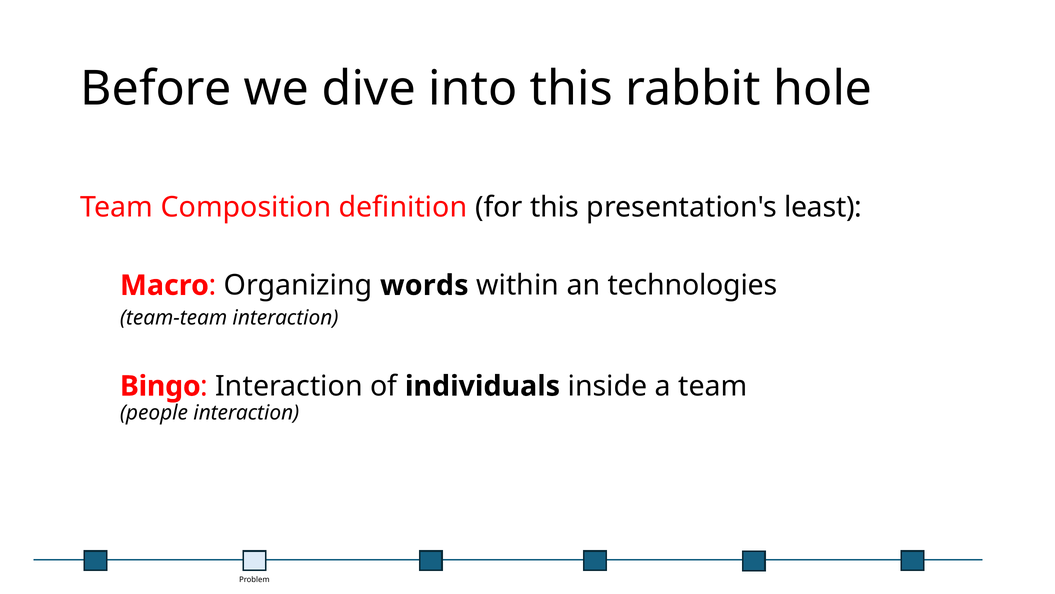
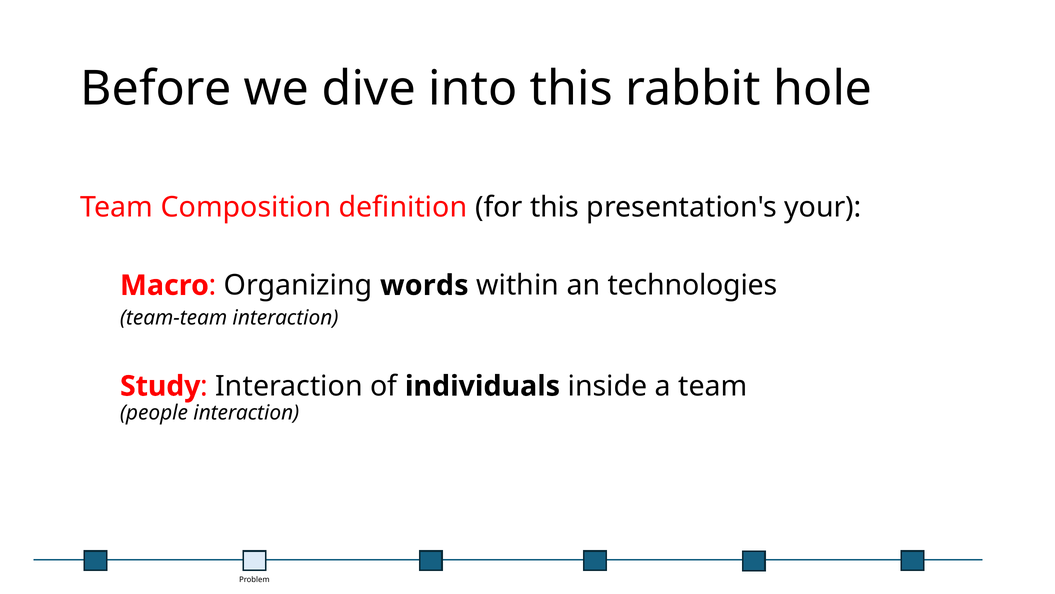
least: least -> your
Bingo: Bingo -> Study
